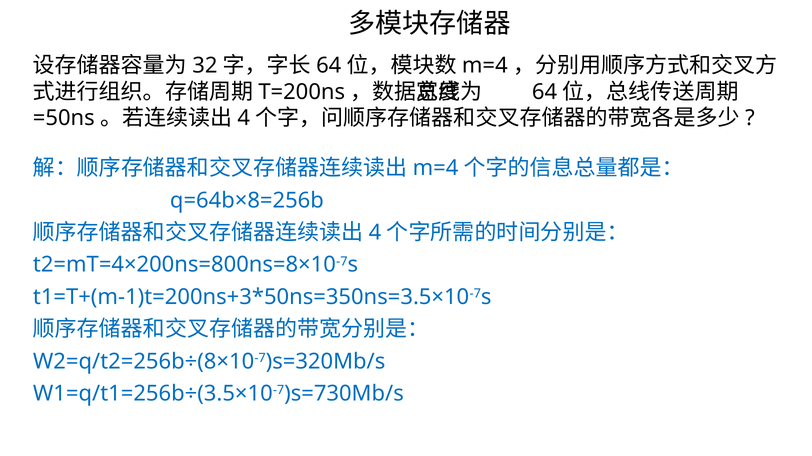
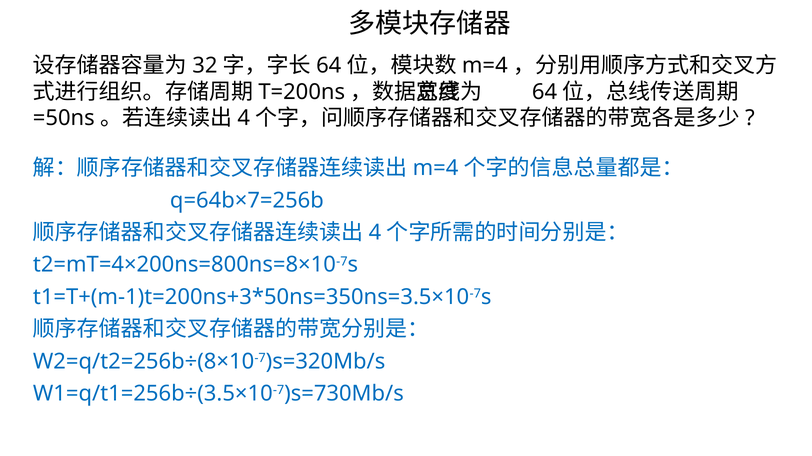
q=64b×8=256b: q=64b×8=256b -> q=64b×7=256b
